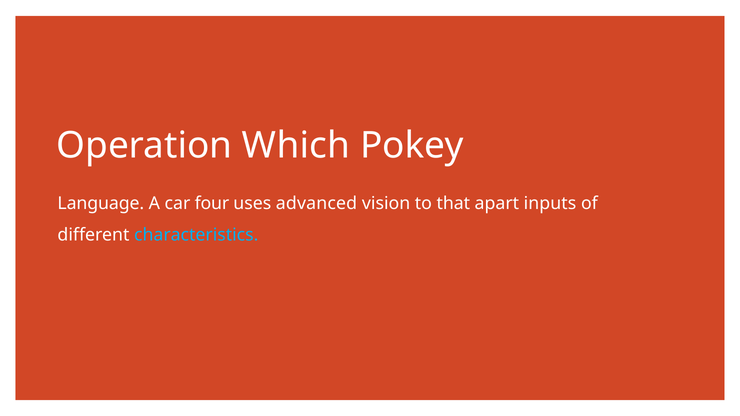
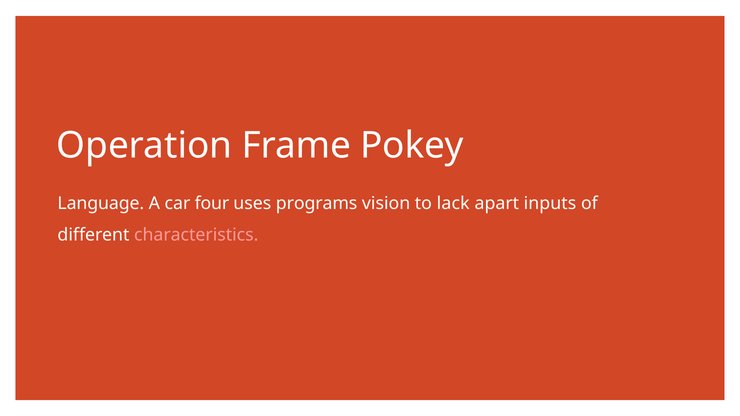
Which: Which -> Frame
advanced: advanced -> programs
that: that -> lack
characteristics colour: light blue -> pink
